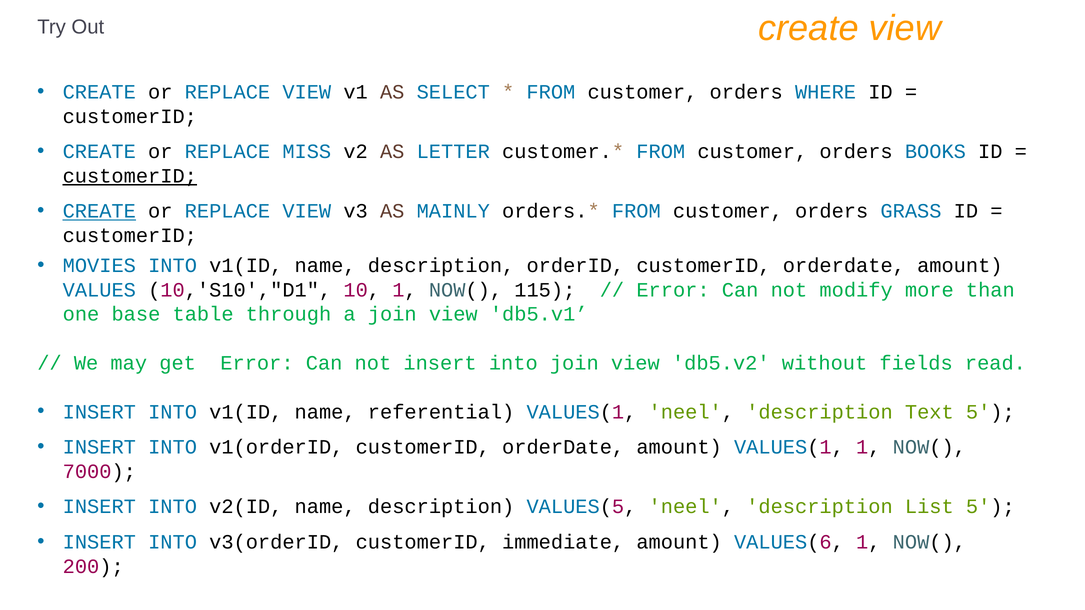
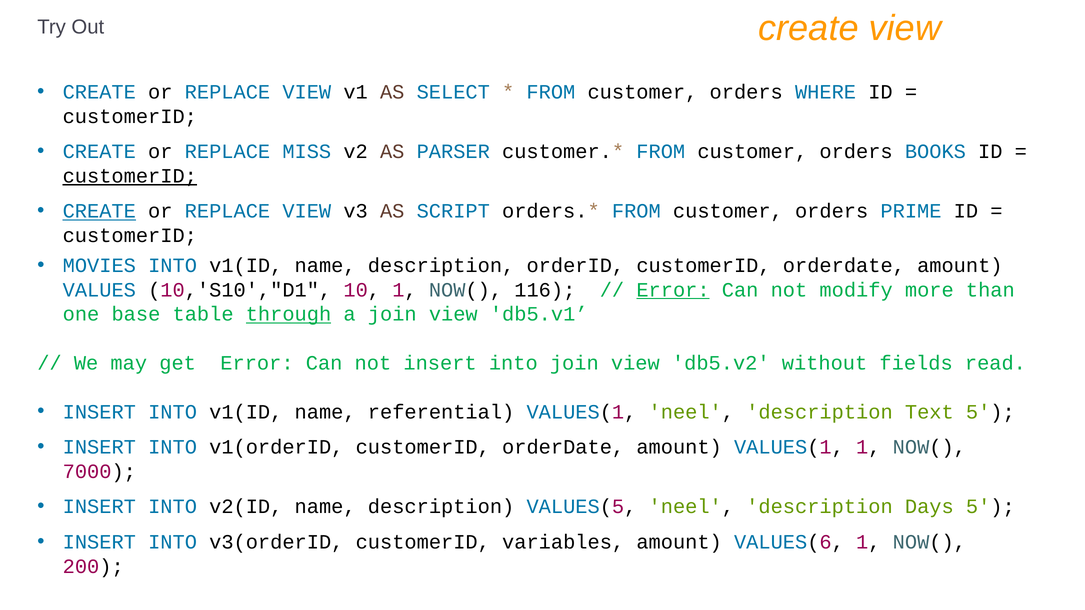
LETTER: LETTER -> PARSER
MAINLY: MAINLY -> SCRIPT
GRASS: GRASS -> PRIME
115: 115 -> 116
Error at (673, 290) underline: none -> present
through underline: none -> present
List: List -> Days
immediate: immediate -> variables
